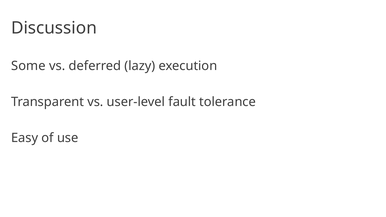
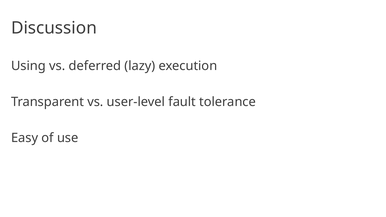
Some: Some -> Using
